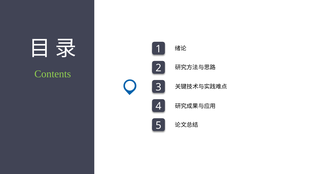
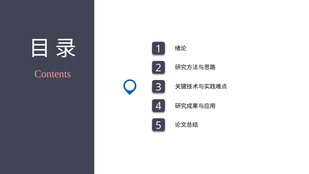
Contents colour: light green -> pink
